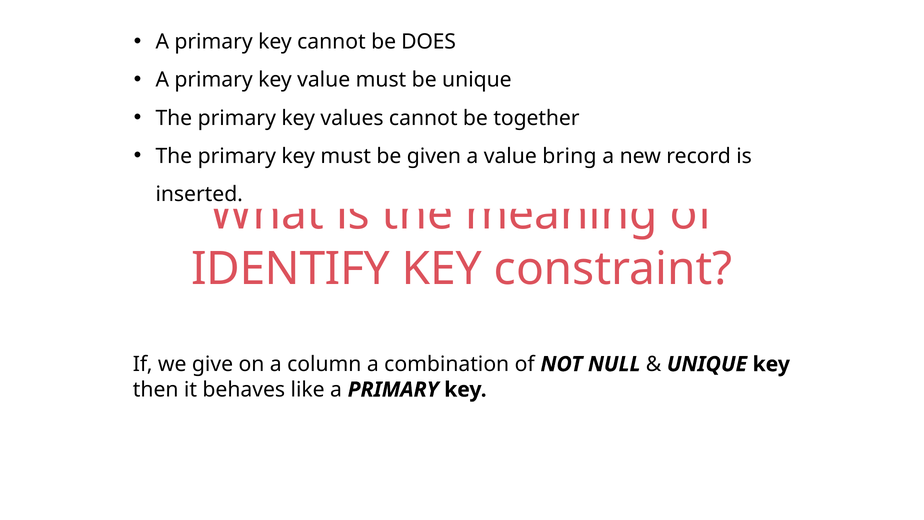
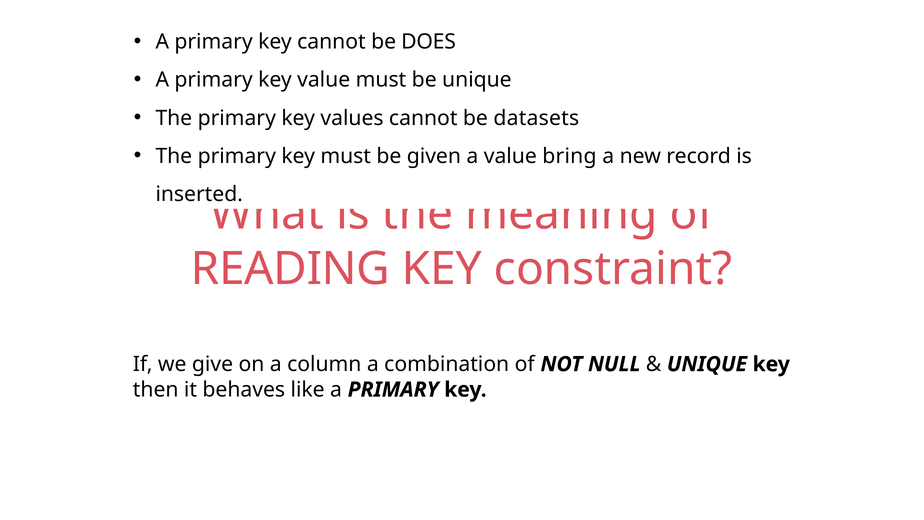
together: together -> datasets
IDENTIFY: IDENTIFY -> READING
